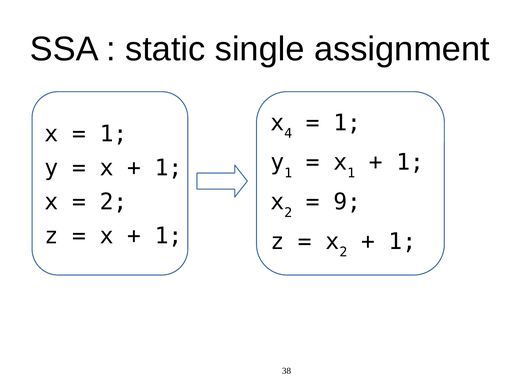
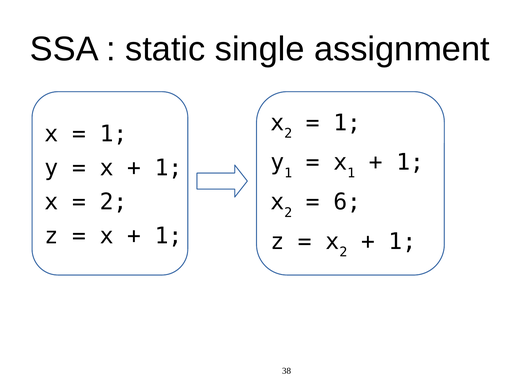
4 at (288, 133): 4 -> 2
9: 9 -> 6
